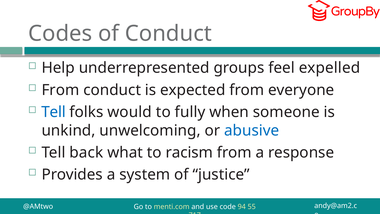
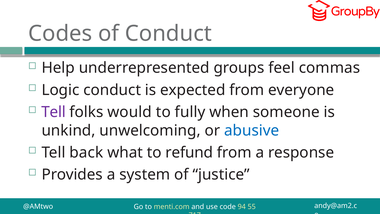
expelled: expelled -> commas
From at (60, 90): From -> Logic
Tell at (54, 112) colour: blue -> purple
racism: racism -> refund
